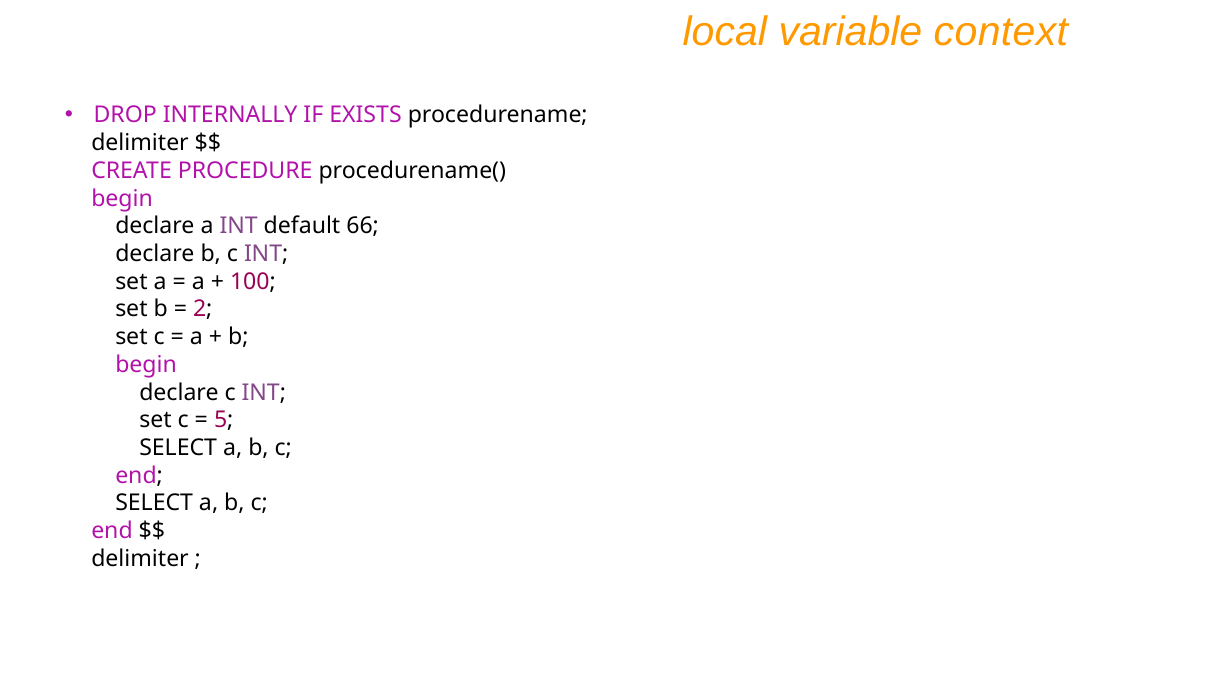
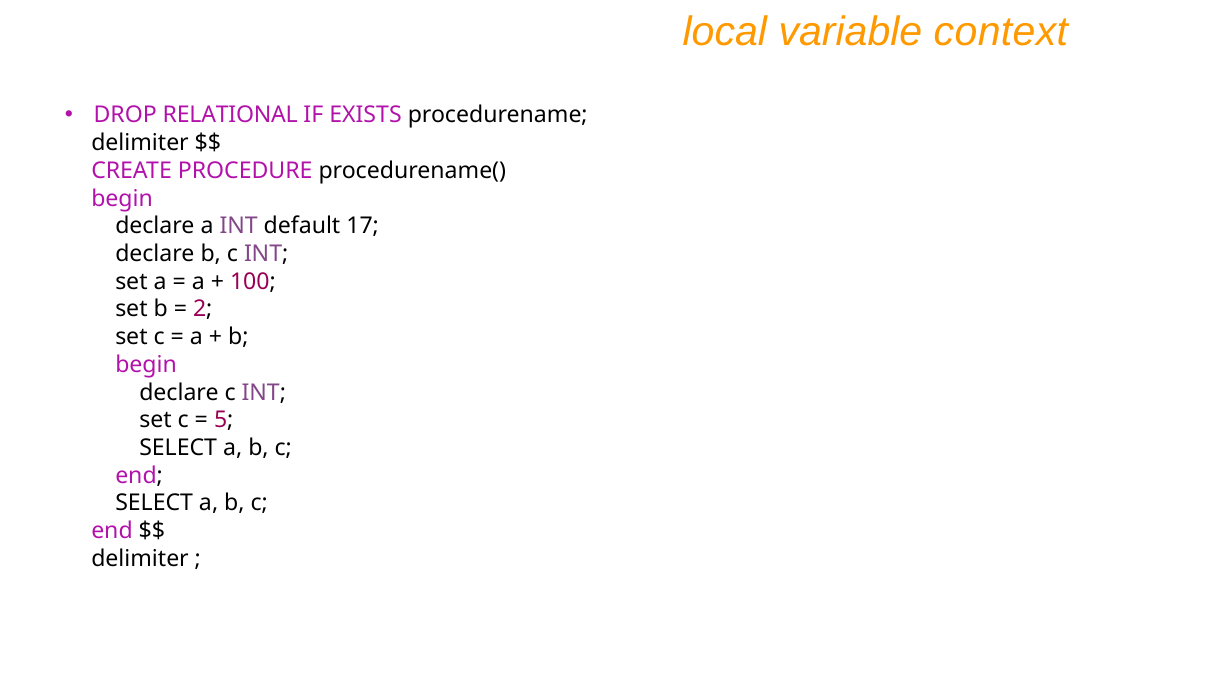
INTERNALLY: INTERNALLY -> RELATIONAL
66: 66 -> 17
